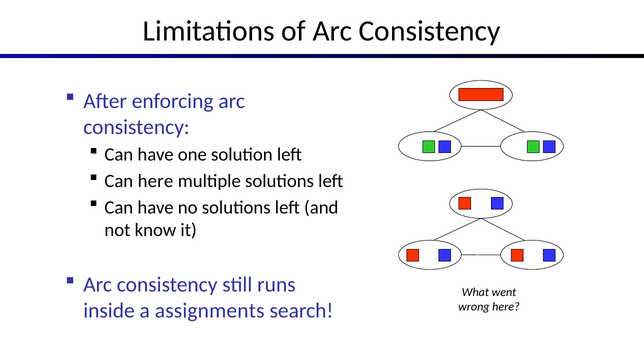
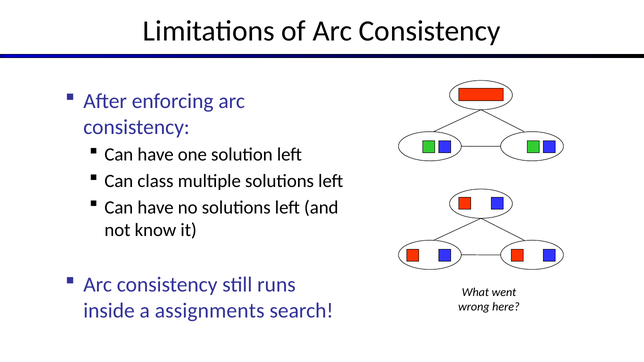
Can here: here -> class
